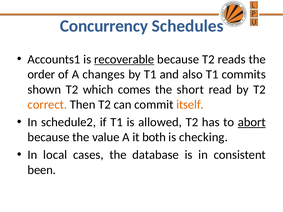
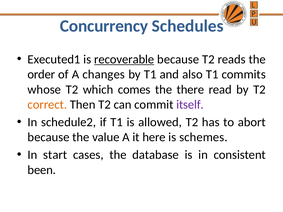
Accounts1: Accounts1 -> Executed1
shown: shown -> whose
short: short -> there
itself colour: orange -> purple
abort underline: present -> none
both: both -> here
checking: checking -> schemes
local: local -> start
